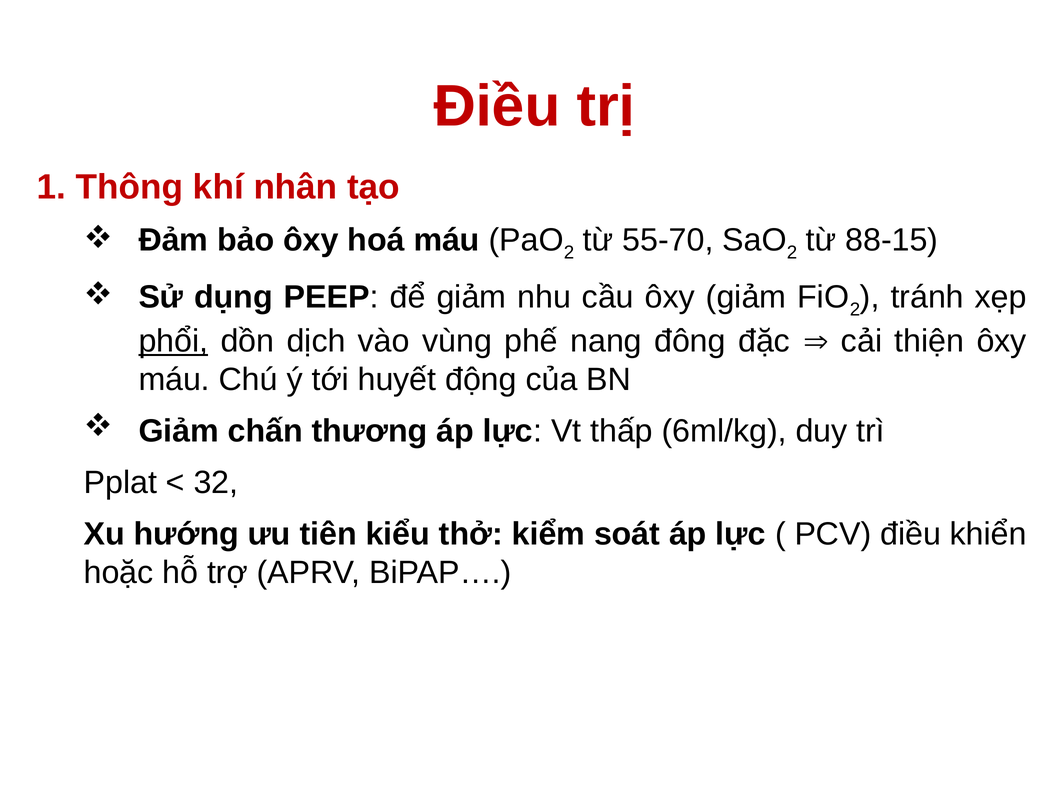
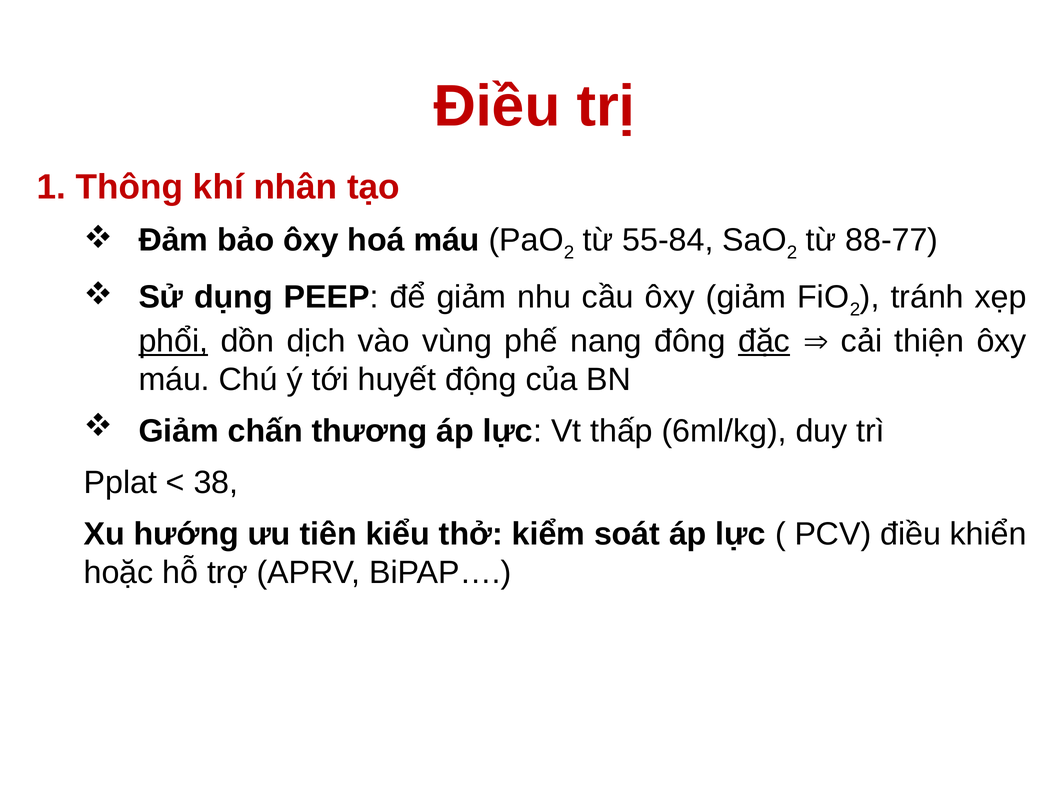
55-70: 55-70 -> 55-84
88-15: 88-15 -> 88-77
đặc underline: none -> present
32: 32 -> 38
